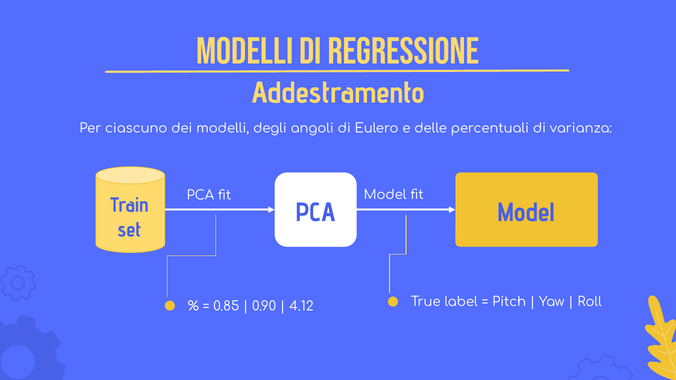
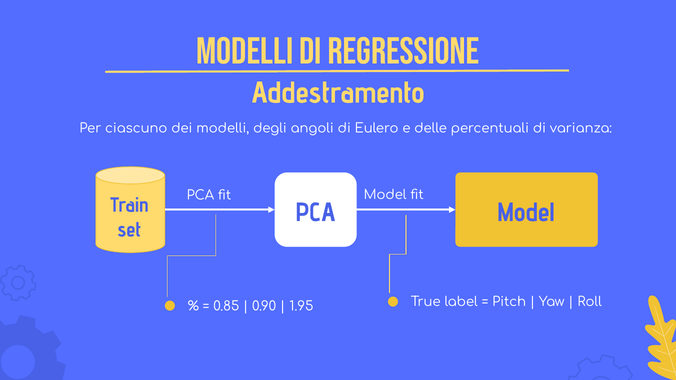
4.12: 4.12 -> 1.95
